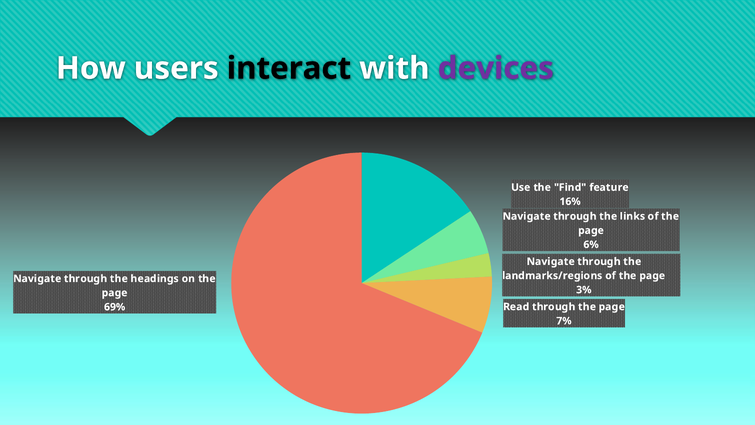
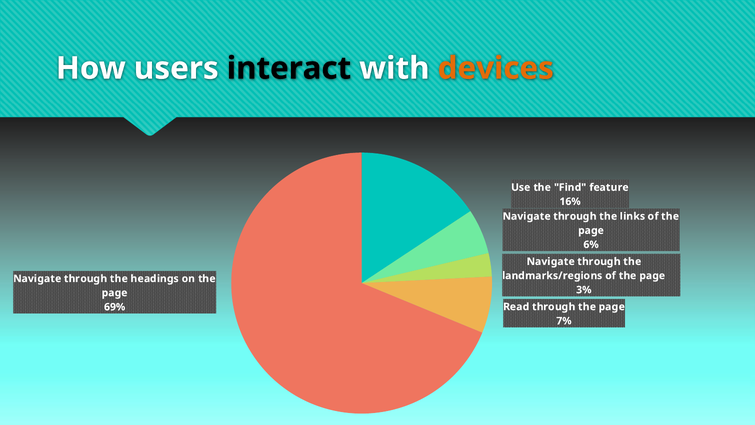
devices colour: purple -> orange
